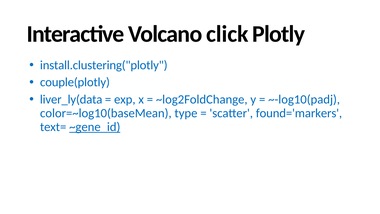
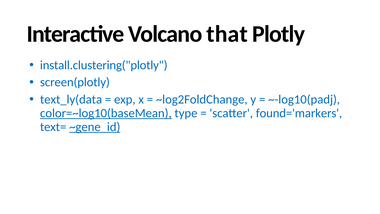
click: click -> that
couple(plotly: couple(plotly -> screen(plotly
liver_ly(data: liver_ly(data -> text_ly(data
color=~log10(baseMean underline: none -> present
